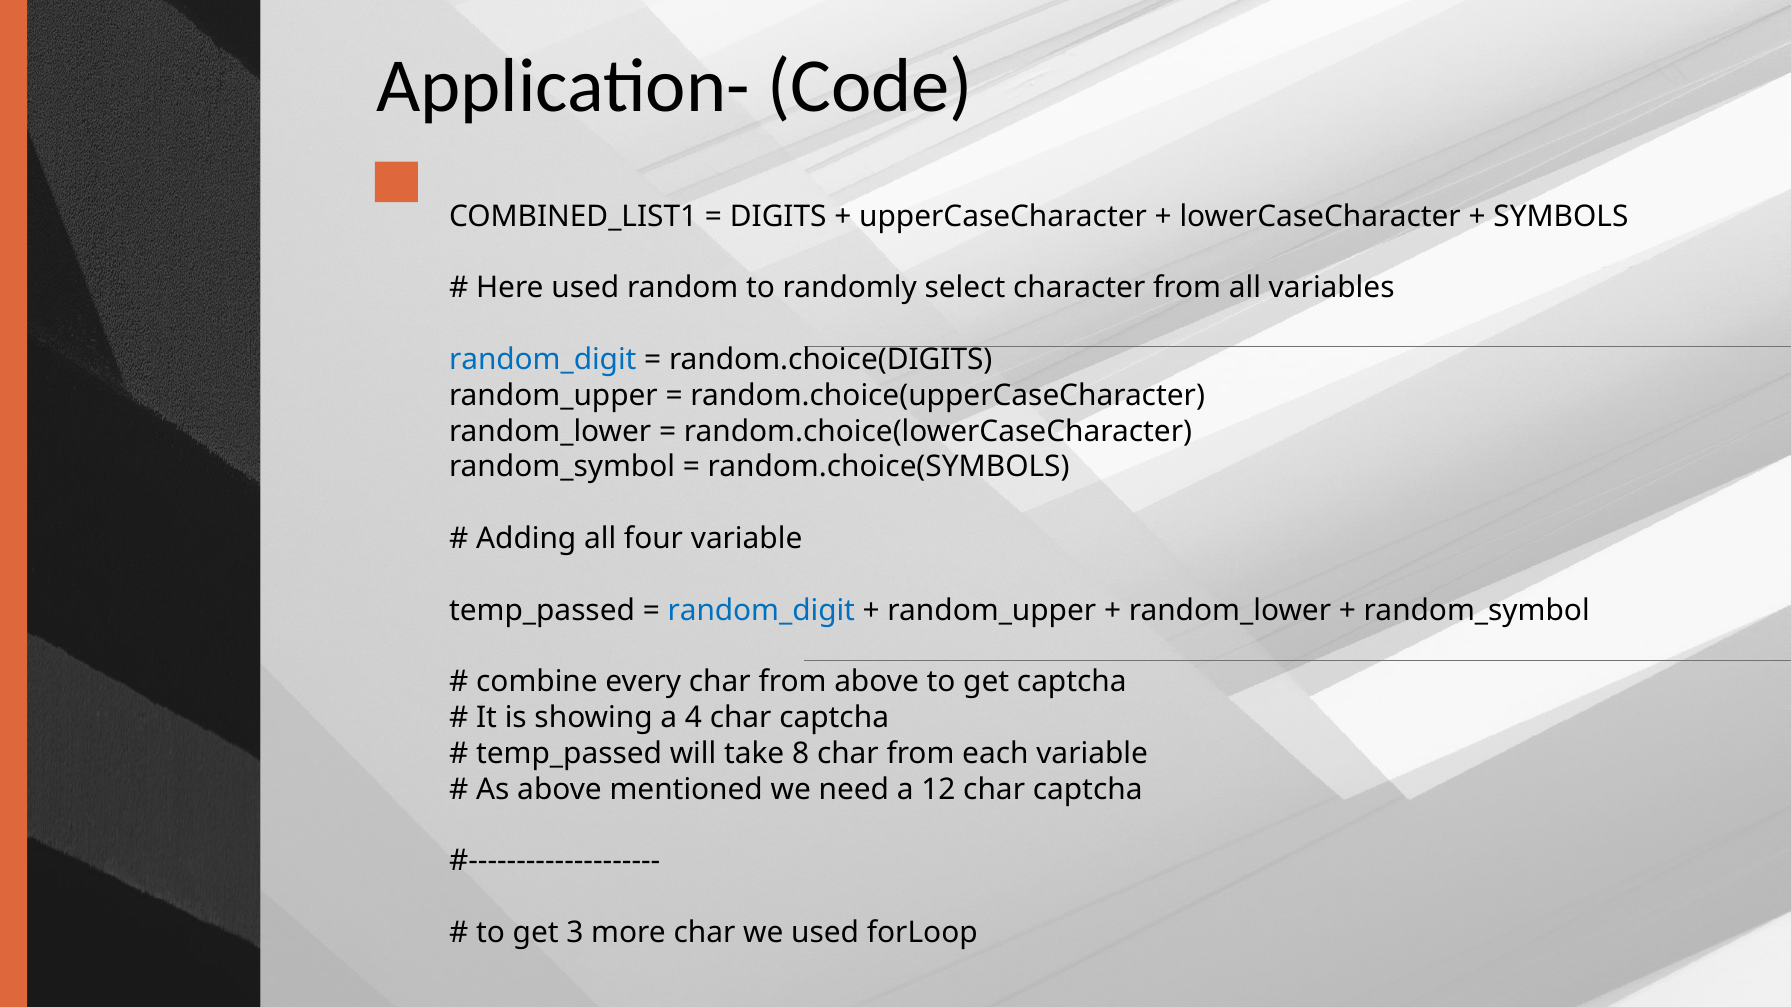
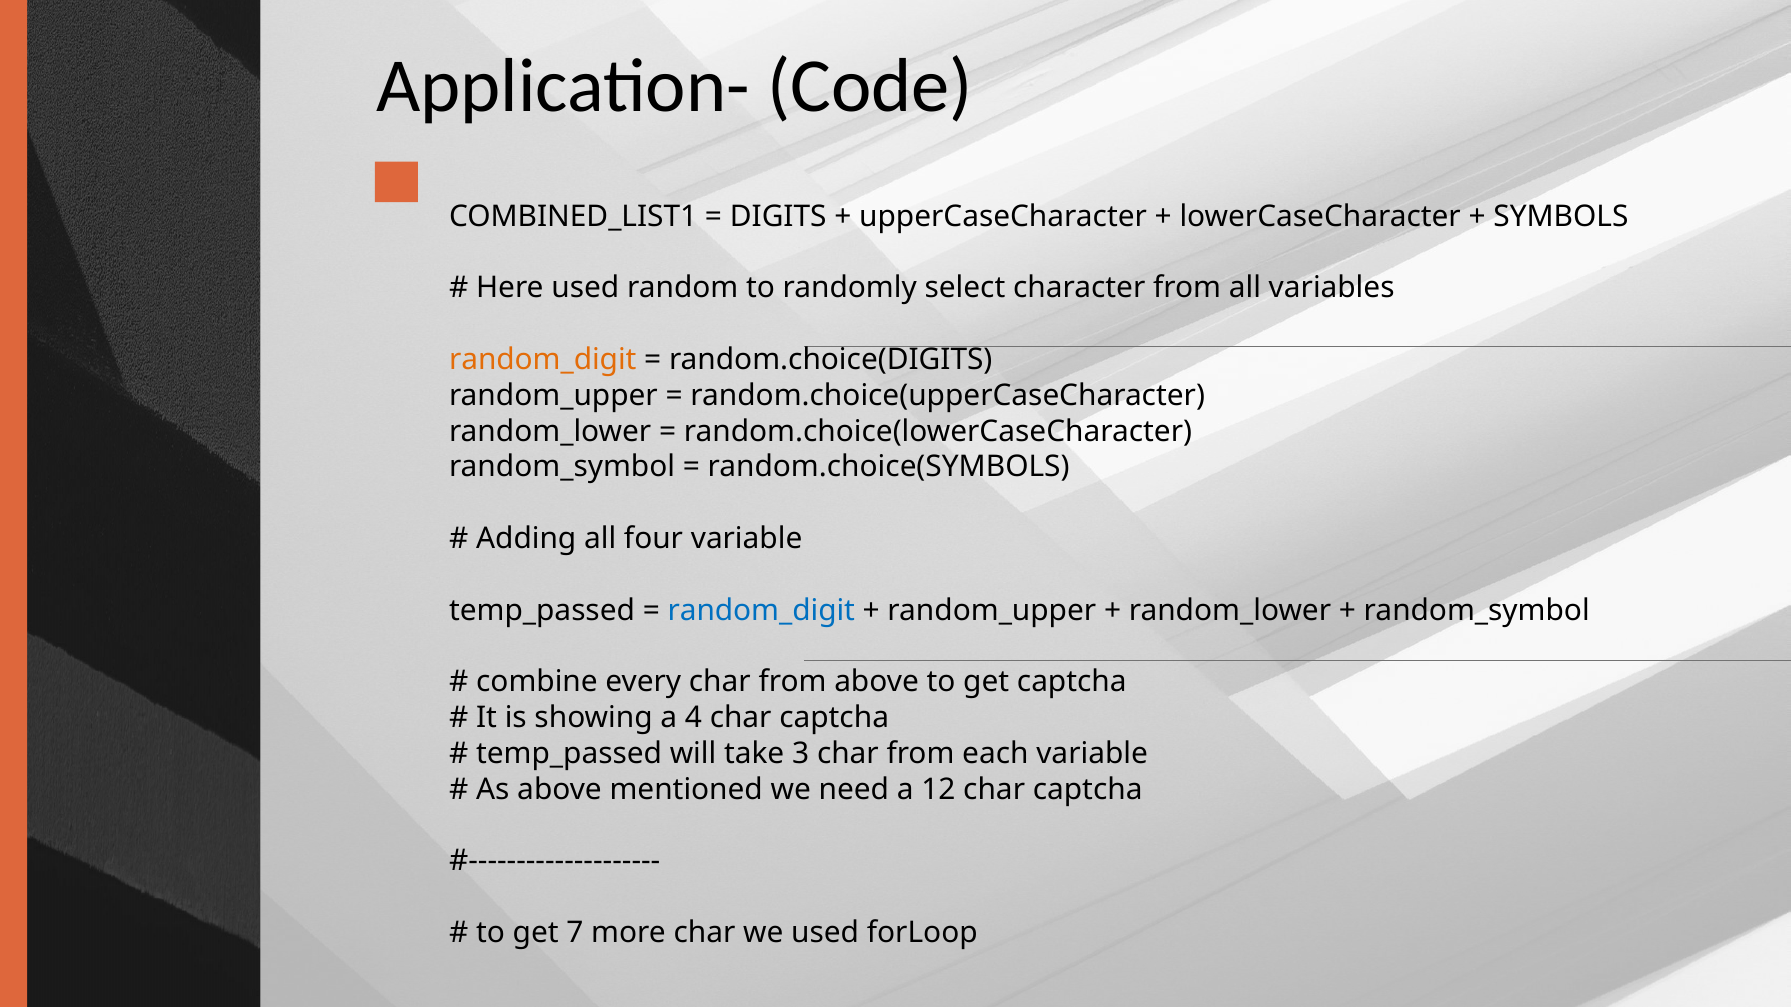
random_digit at (543, 360) colour: blue -> orange
8: 8 -> 3
3: 3 -> 7
